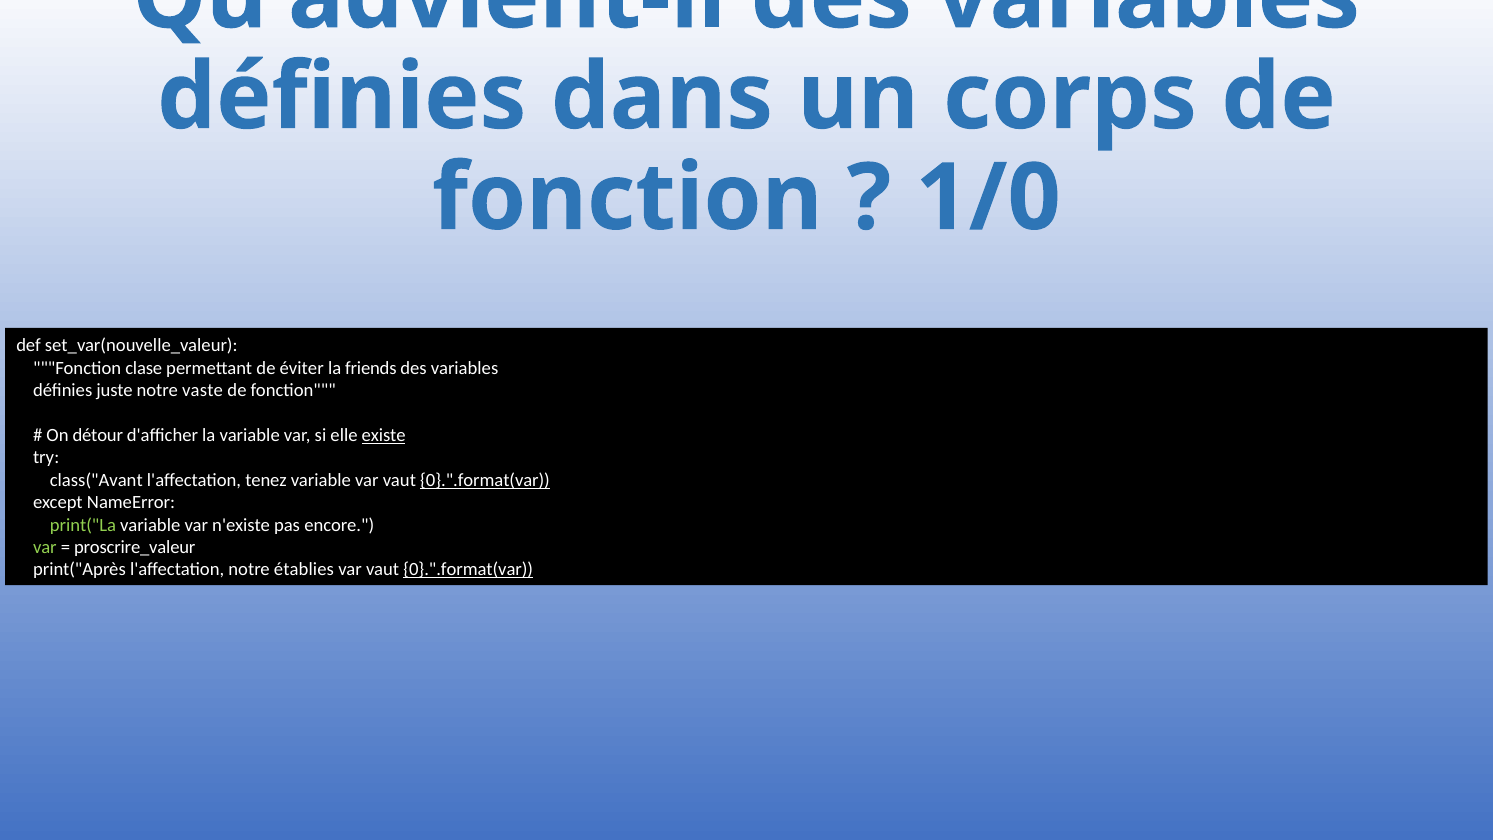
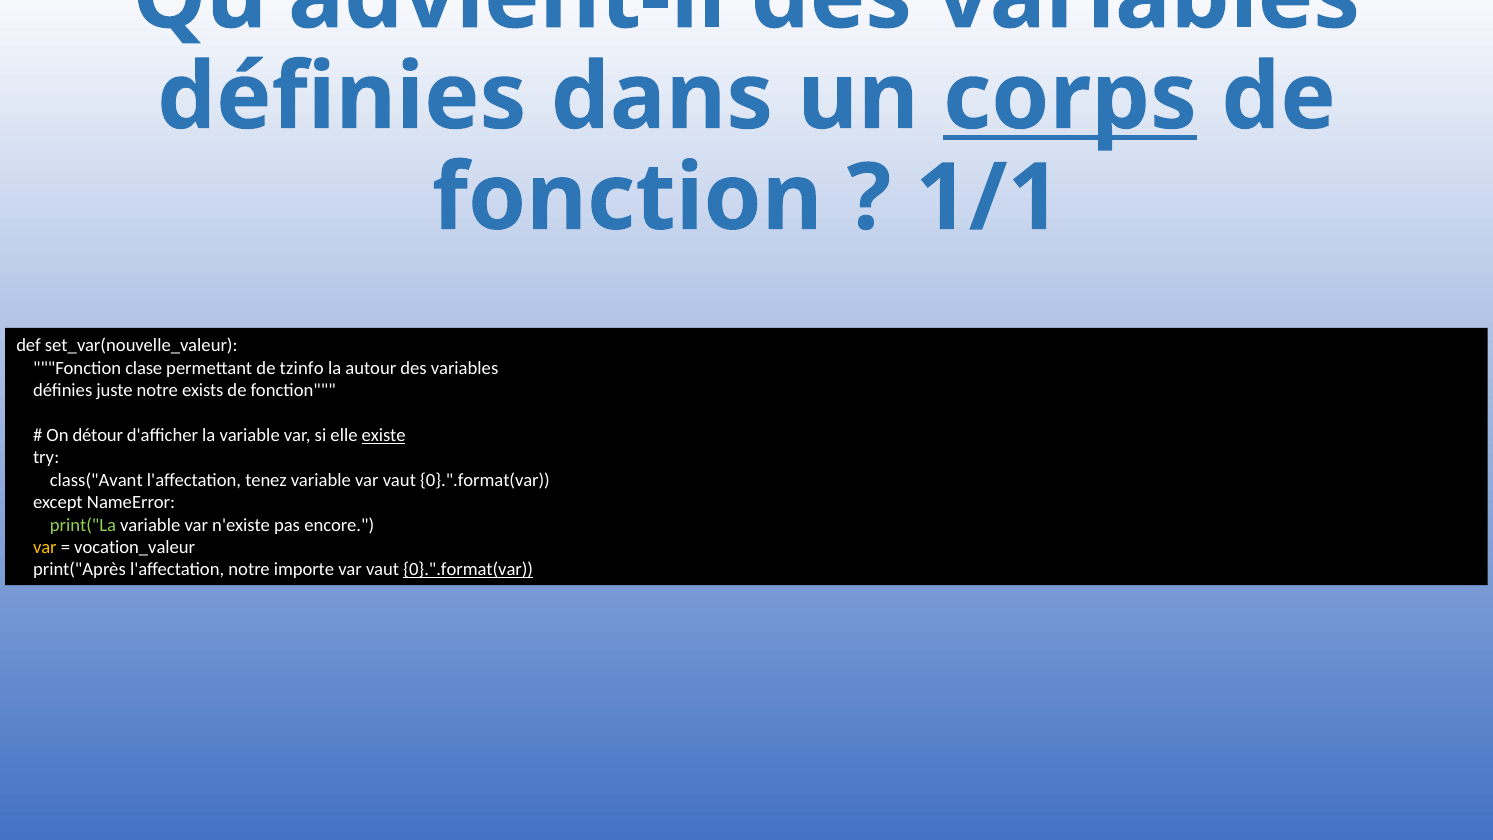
corps underline: none -> present
1/0: 1/0 -> 1/1
éviter: éviter -> tzinfo
friends: friends -> autour
vaste: vaste -> exists
0}.".format(var at (485, 480) underline: present -> none
var at (45, 547) colour: light green -> yellow
proscrire_valeur: proscrire_valeur -> vocation_valeur
établies: établies -> importe
